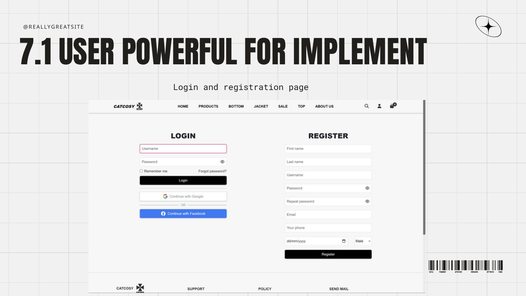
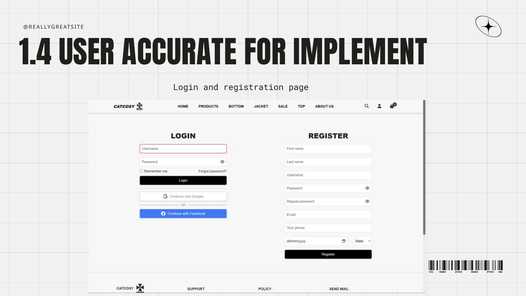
7.1: 7.1 -> 1.4
POWERFUL: POWERFUL -> ACCURATE
